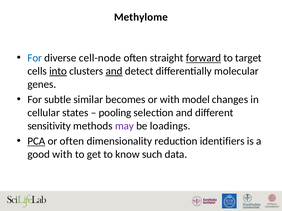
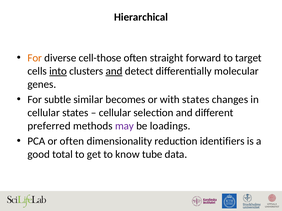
Methylome: Methylome -> Hierarchical
For at (35, 58) colour: blue -> orange
cell-node: cell-node -> cell-those
forward underline: present -> none
with model: model -> states
pooling at (115, 113): pooling -> cellular
sensitivity: sensitivity -> preferred
PCA underline: present -> none
good with: with -> total
such: such -> tube
